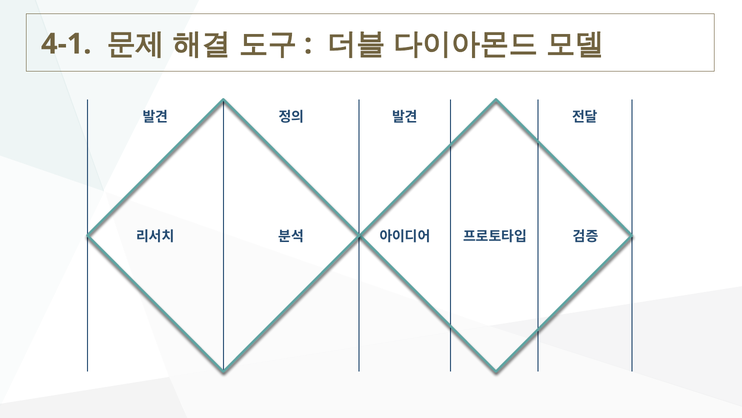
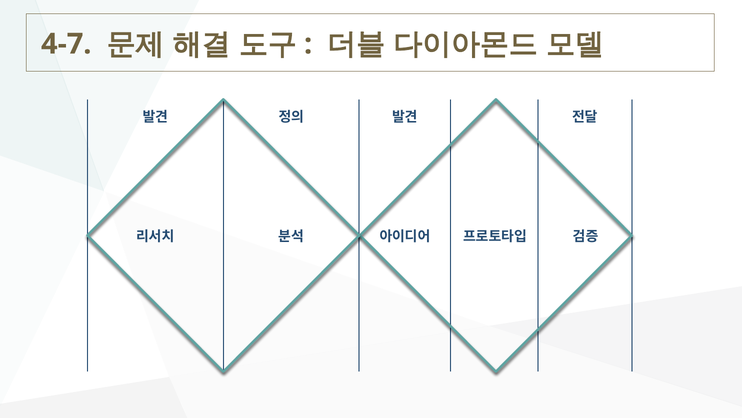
4-1: 4-1 -> 4-7
